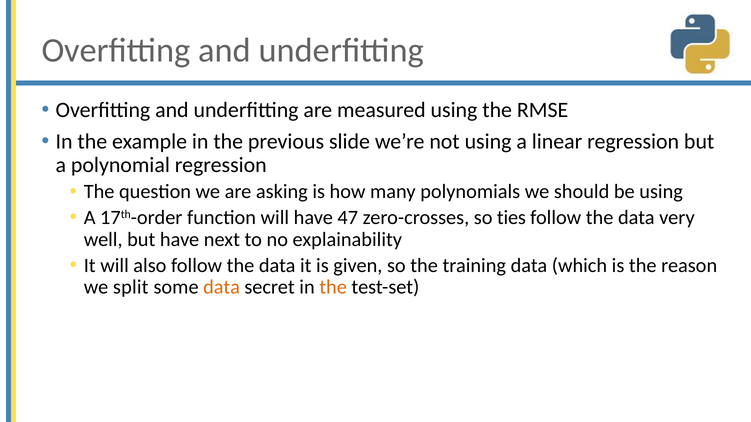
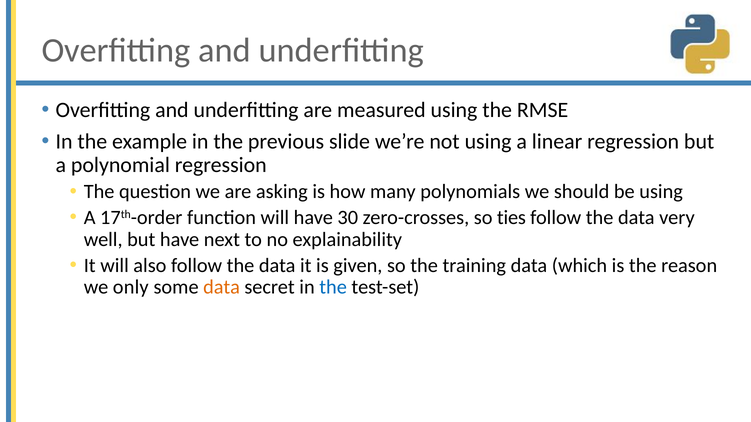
47: 47 -> 30
split: split -> only
the at (333, 288) colour: orange -> blue
